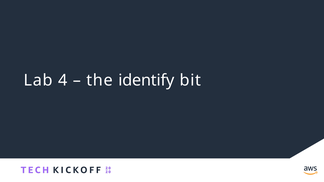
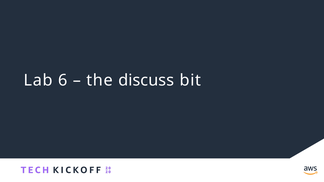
4: 4 -> 6
identify: identify -> discuss
